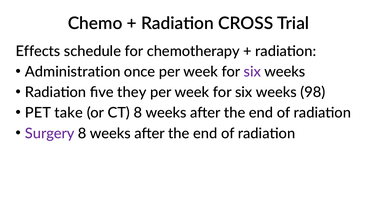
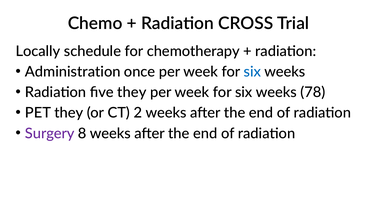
Effects: Effects -> Locally
six at (252, 72) colour: purple -> blue
98: 98 -> 78
PET take: take -> they
CT 8: 8 -> 2
